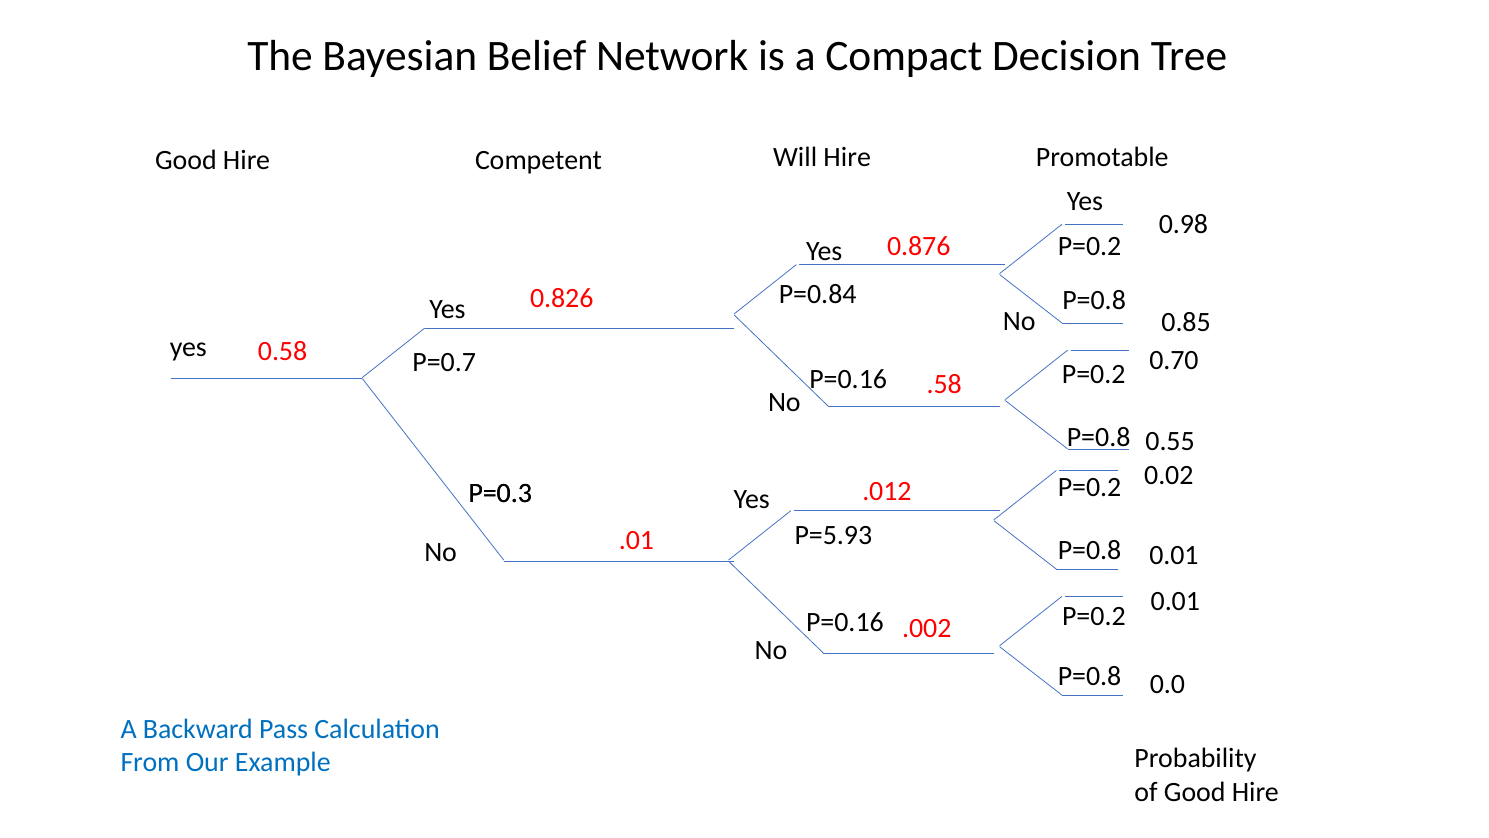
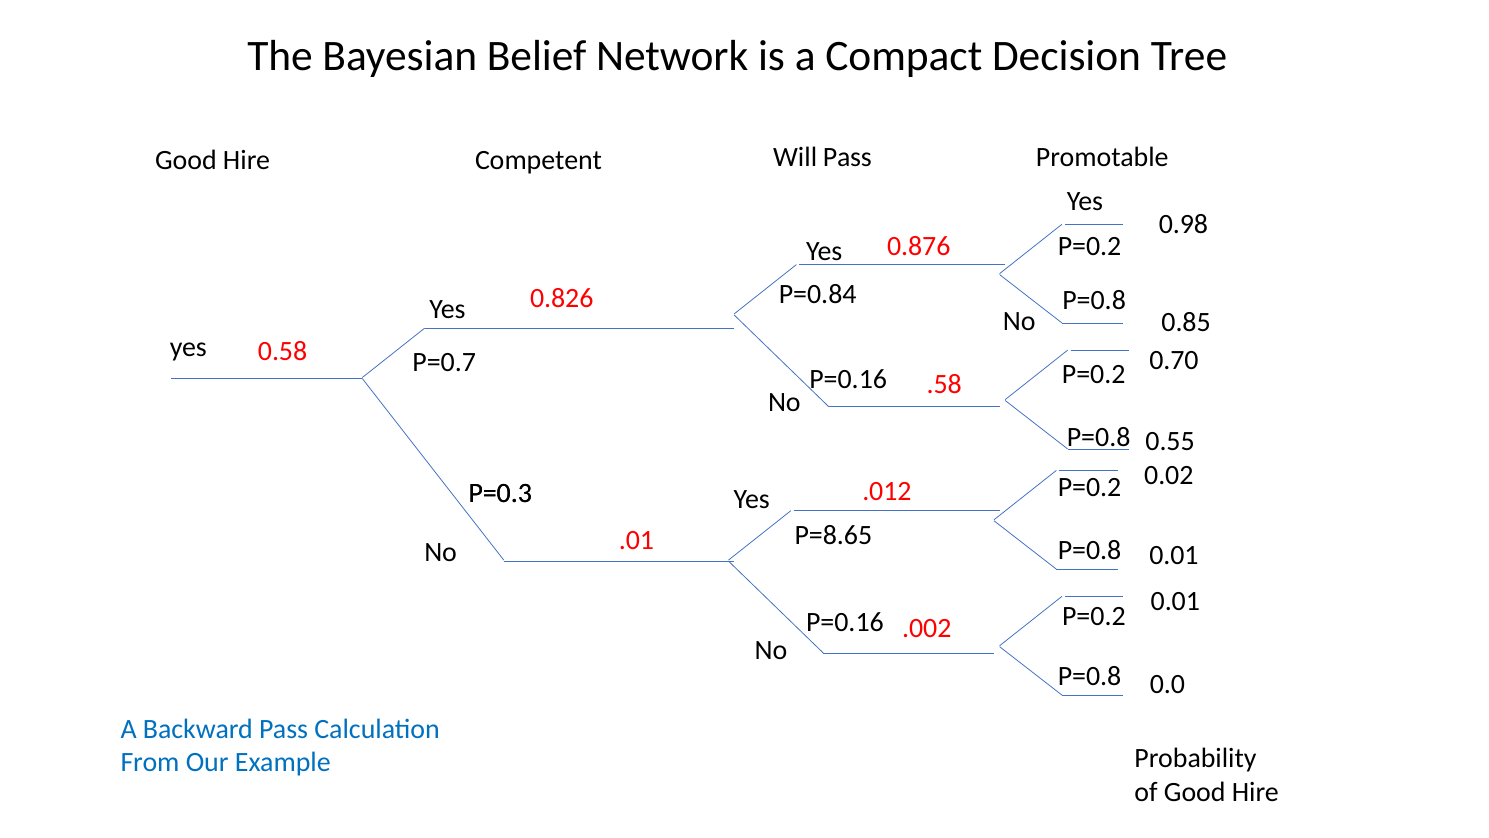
Will Hire: Hire -> Pass
P=5.93: P=5.93 -> P=8.65
